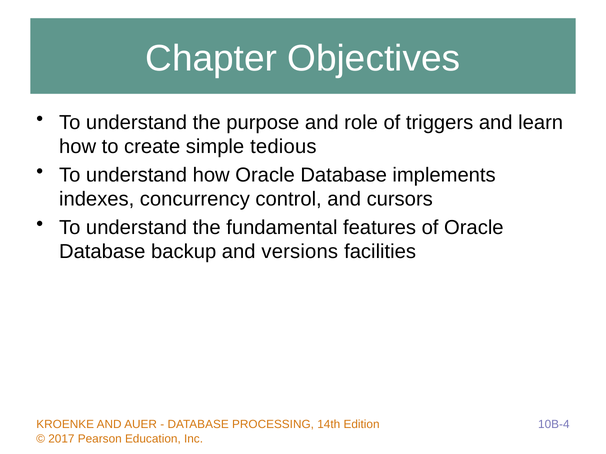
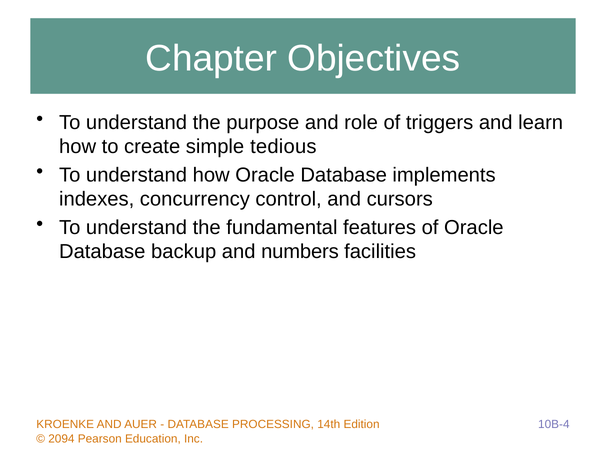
versions: versions -> numbers
2017: 2017 -> 2094
